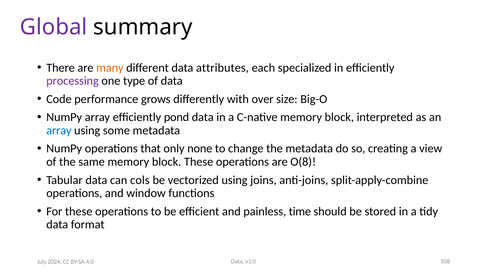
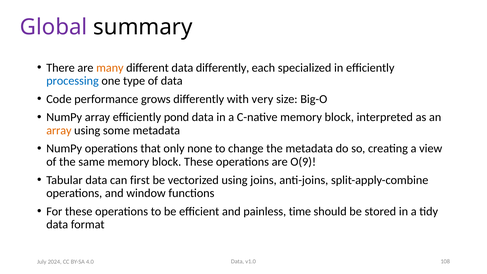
data attributes: attributes -> differently
processing colour: purple -> blue
over: over -> very
array at (59, 130) colour: blue -> orange
O(8: O(8 -> O(9
cols: cols -> first
